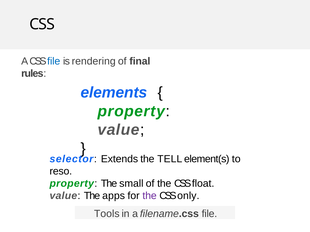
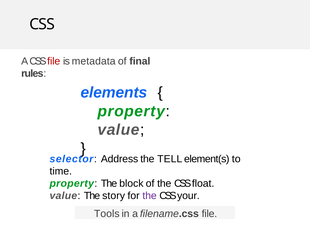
file at (54, 61) colour: blue -> red
rendering: rendering -> metadata
Extends: Extends -> Address
reso: reso -> time
small: small -> block
apps: apps -> story
only: only -> your
